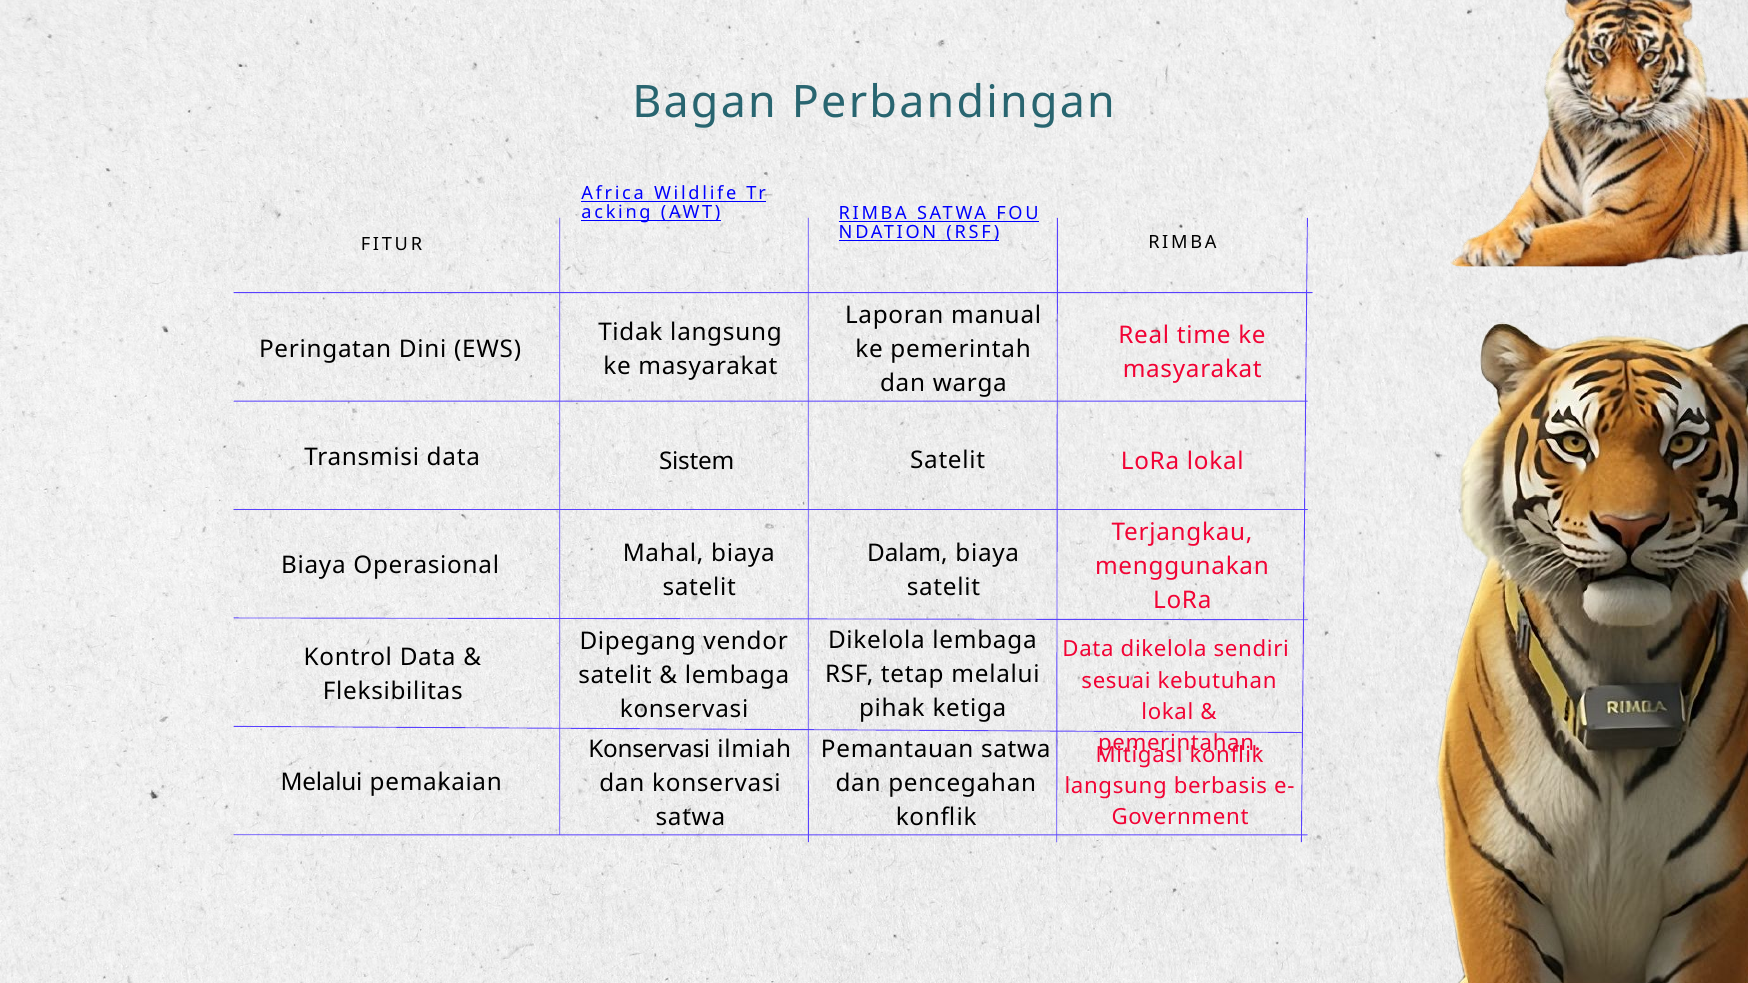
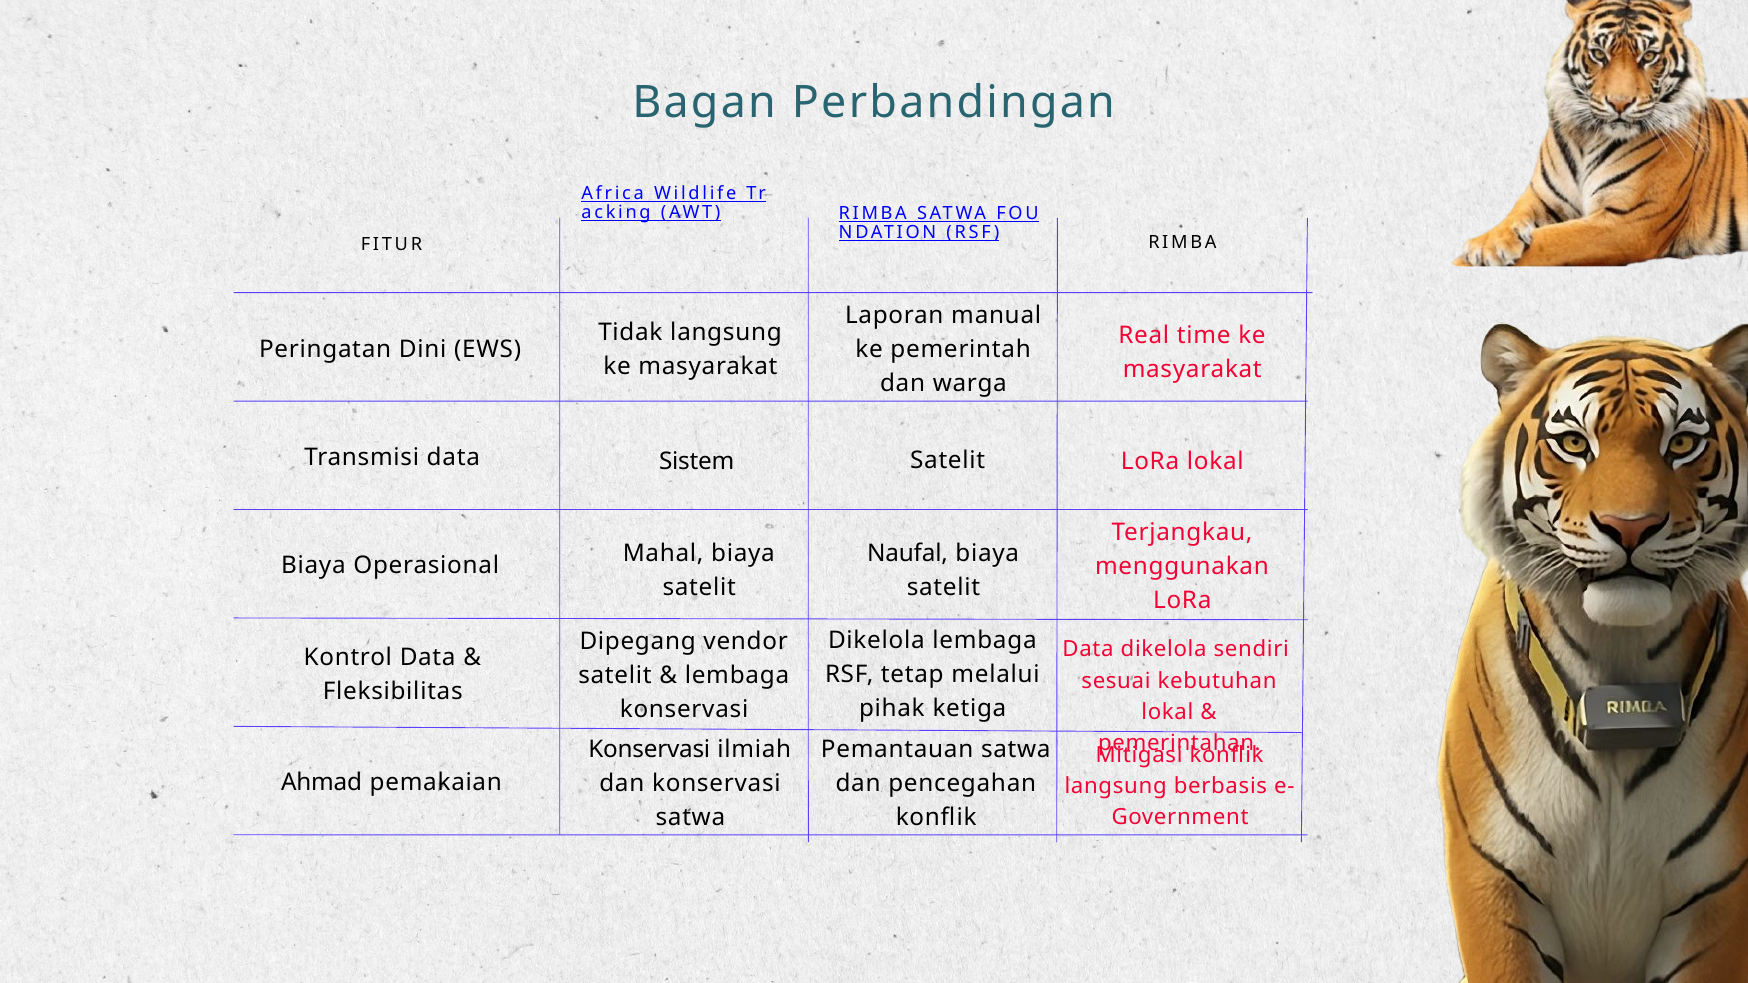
Dalam: Dalam -> Naufal
Melalui at (322, 783): Melalui -> Ahmad
